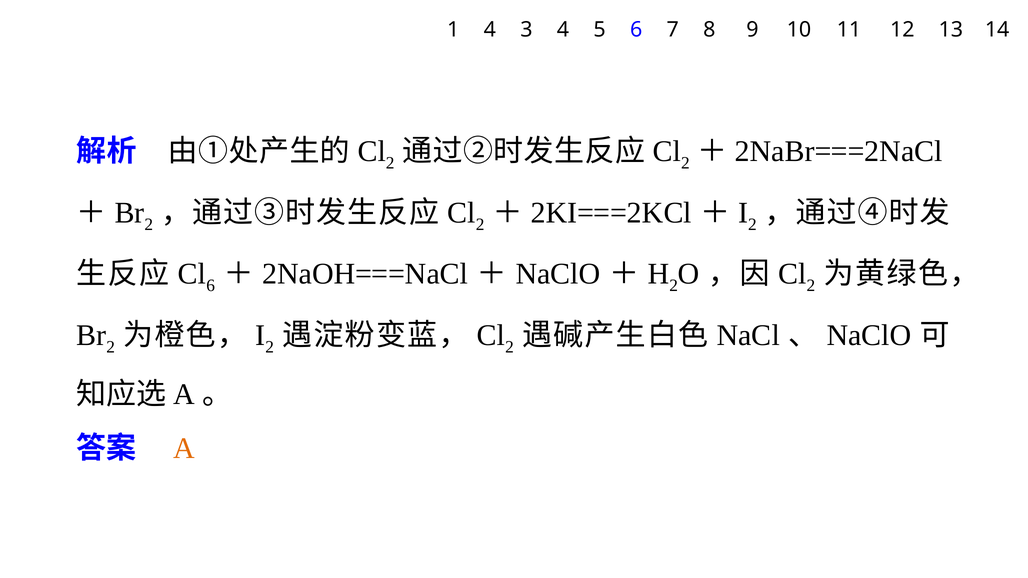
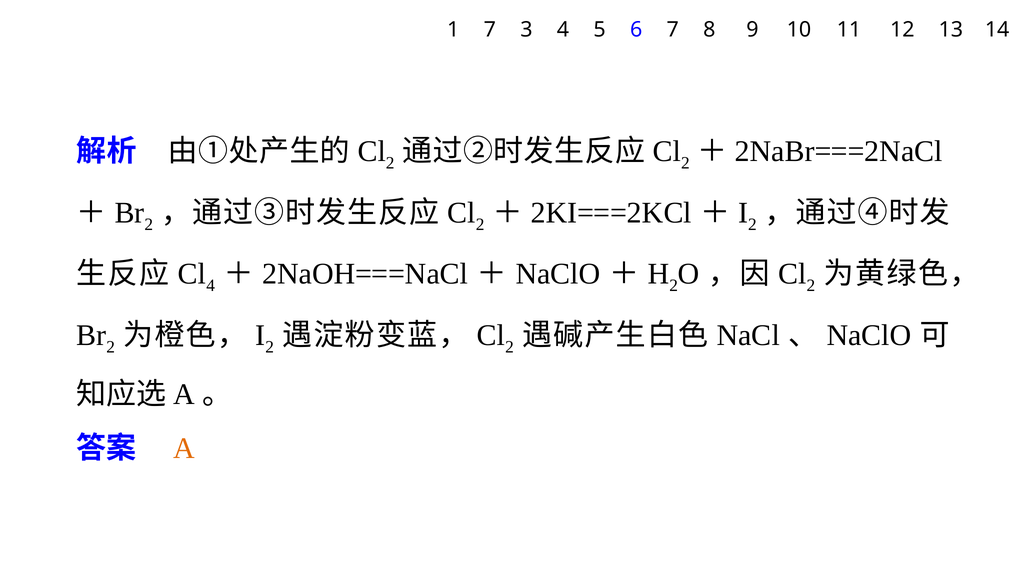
1 4: 4 -> 7
6 at (211, 286): 6 -> 4
